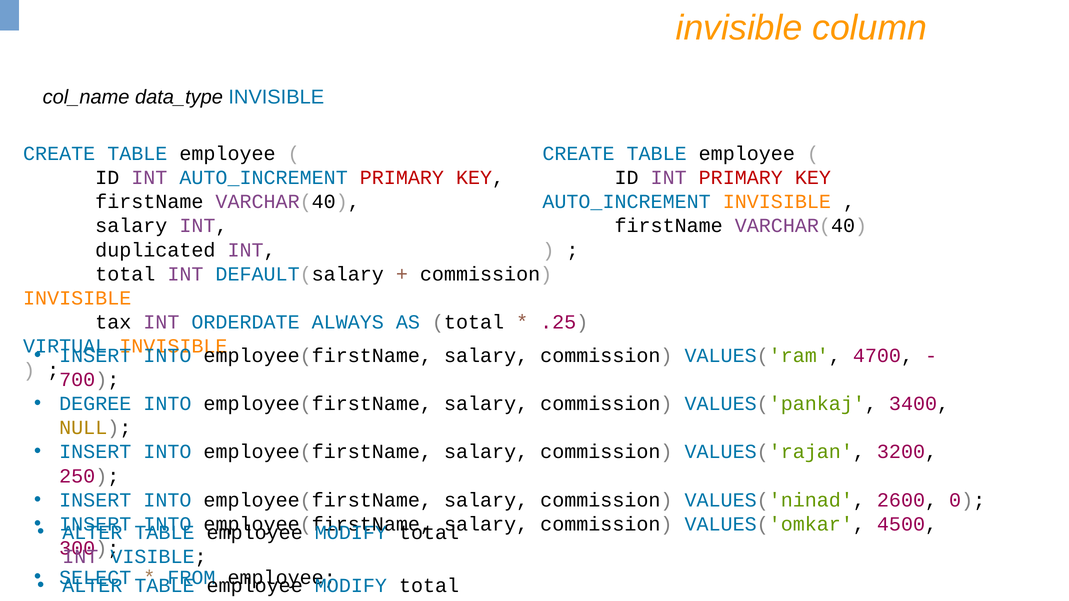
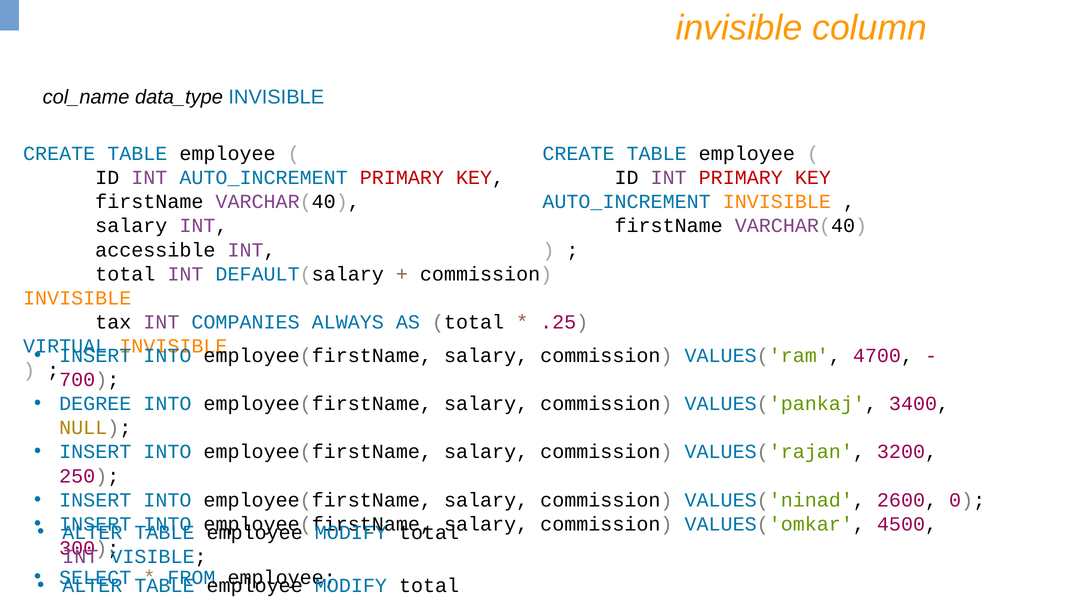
duplicated: duplicated -> accessible
ORDERDATE: ORDERDATE -> COMPANIES
